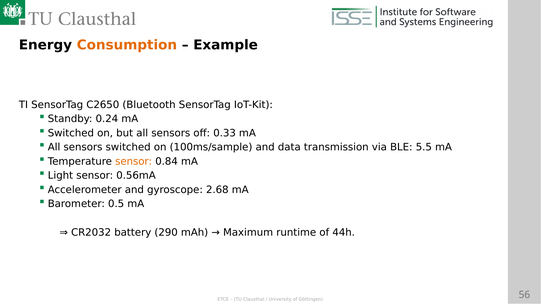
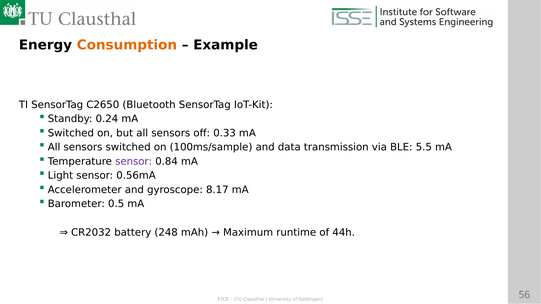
sensor at (134, 162) colour: orange -> purple
2.68: 2.68 -> 8.17
290: 290 -> 248
